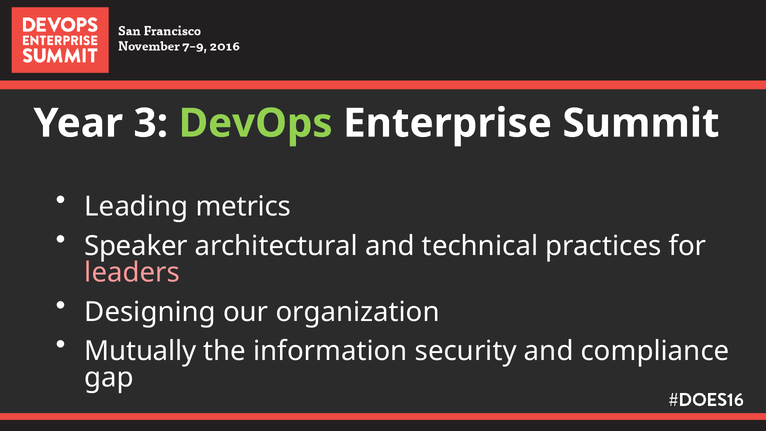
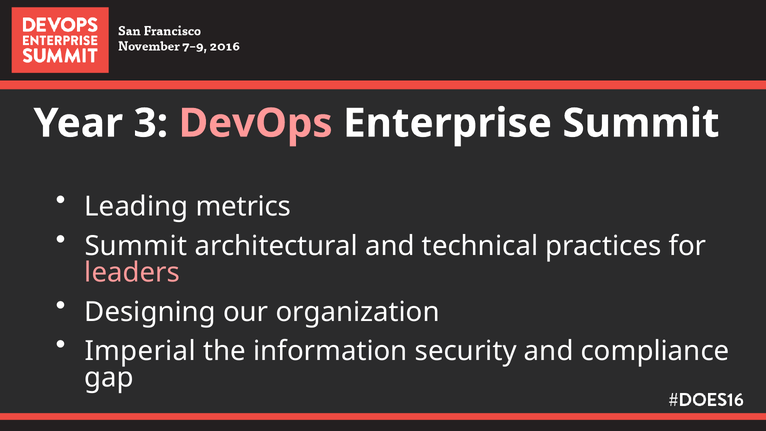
DevOps colour: light green -> pink
Speaker at (136, 246): Speaker -> Summit
Mutually: Mutually -> Imperial
